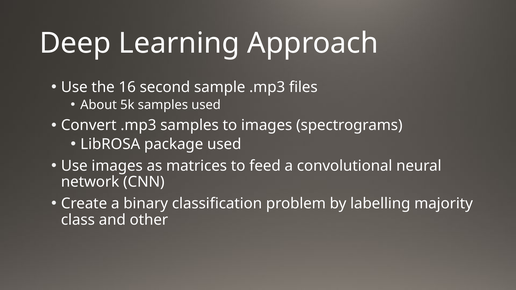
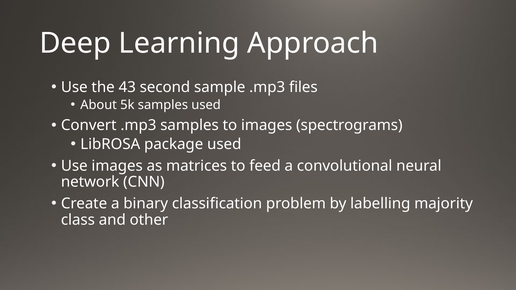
16: 16 -> 43
